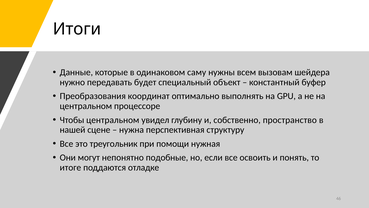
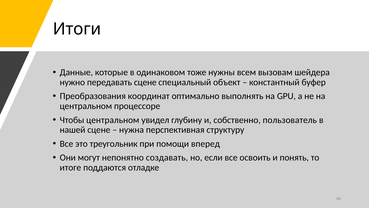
саму: саму -> тоже
передавать будет: будет -> сцене
пространство: пространство -> пользователь
нужная: нужная -> вперед
подобные: подобные -> создавать
